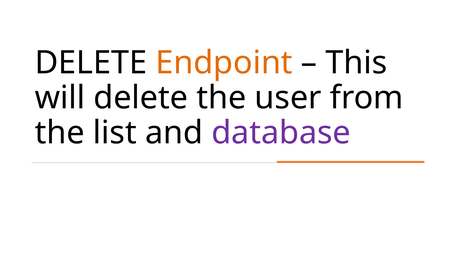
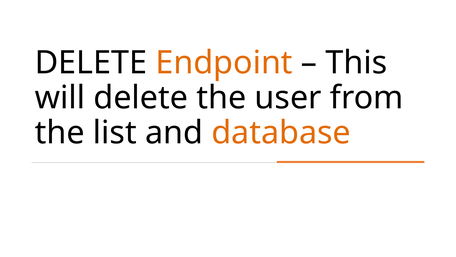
database colour: purple -> orange
